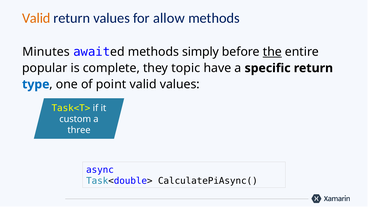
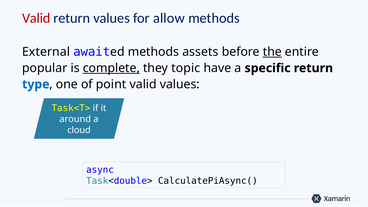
Valid at (36, 18) colour: orange -> red
Minutes: Minutes -> External
simply: simply -> assets
complete underline: none -> present
custom: custom -> around
three: three -> cloud
